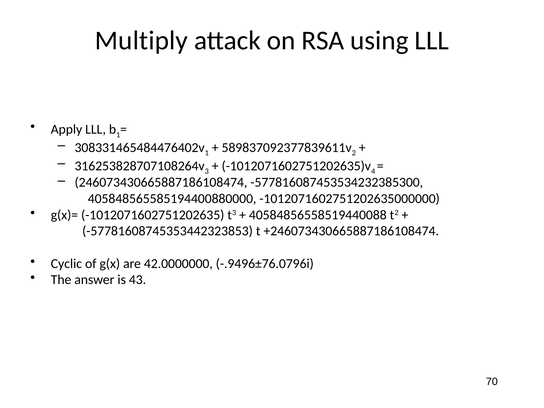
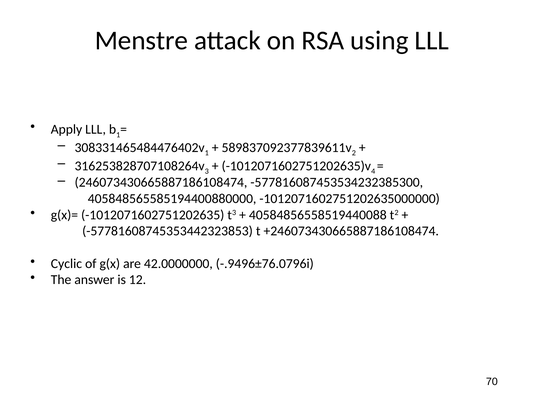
Multiply: Multiply -> Menstre
43: 43 -> 12
